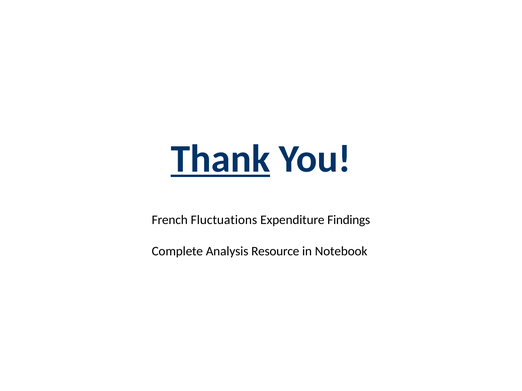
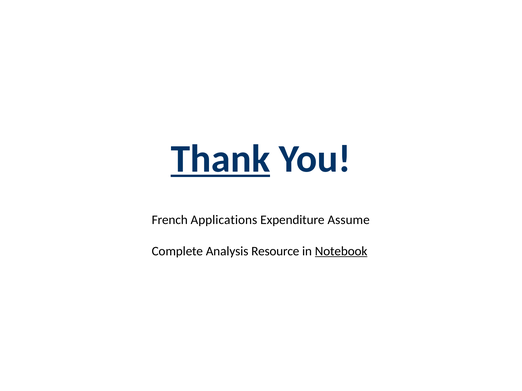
Fluctuations: Fluctuations -> Applications
Findings: Findings -> Assume
Notebook underline: none -> present
